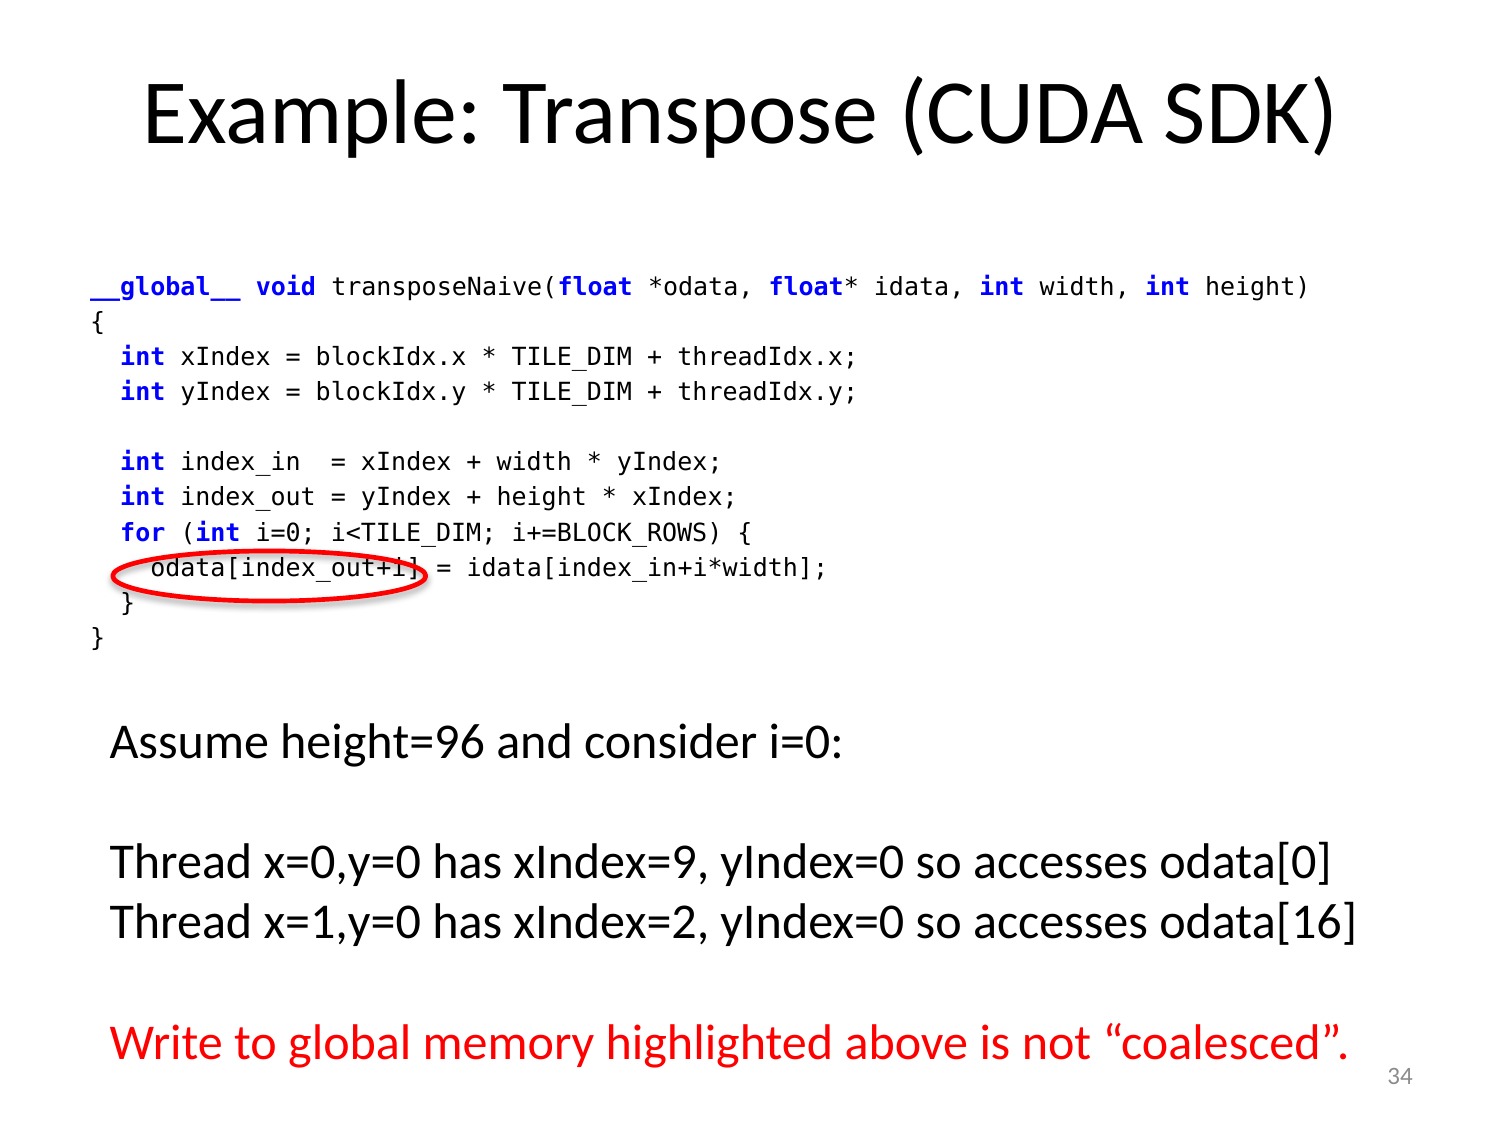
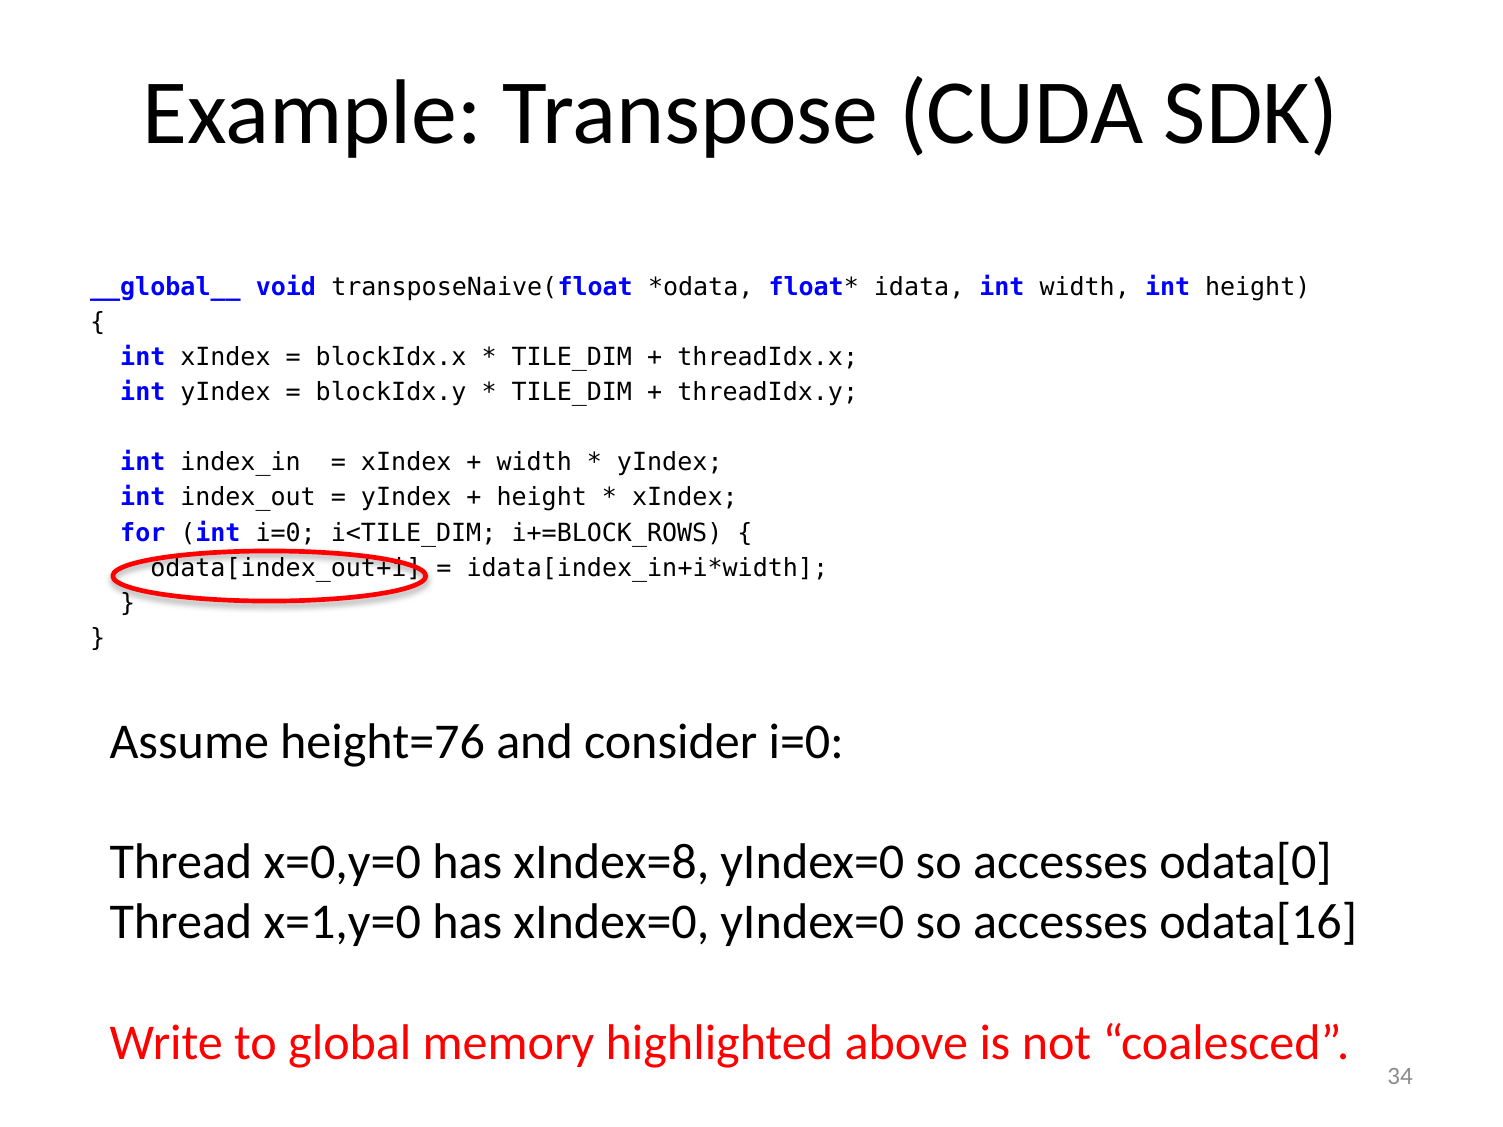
height=96: height=96 -> height=76
xIndex=9: xIndex=9 -> xIndex=8
xIndex=2: xIndex=2 -> xIndex=0
